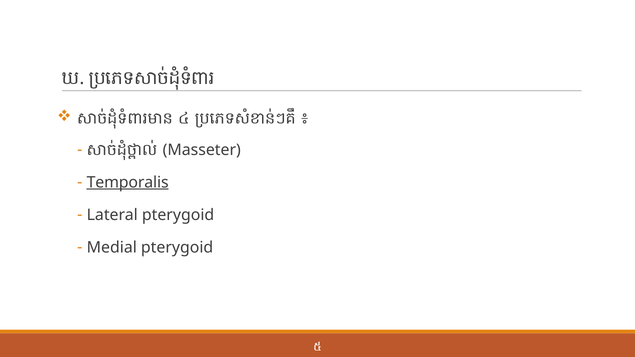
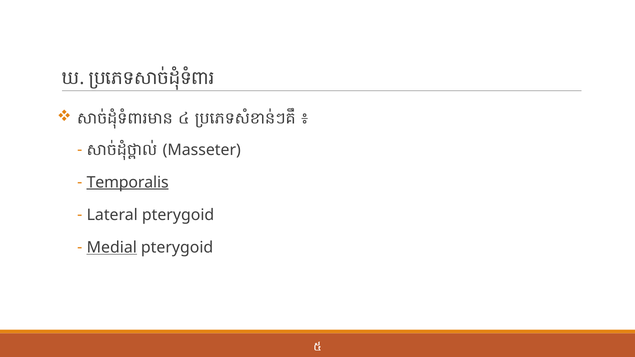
Medial underline: none -> present
